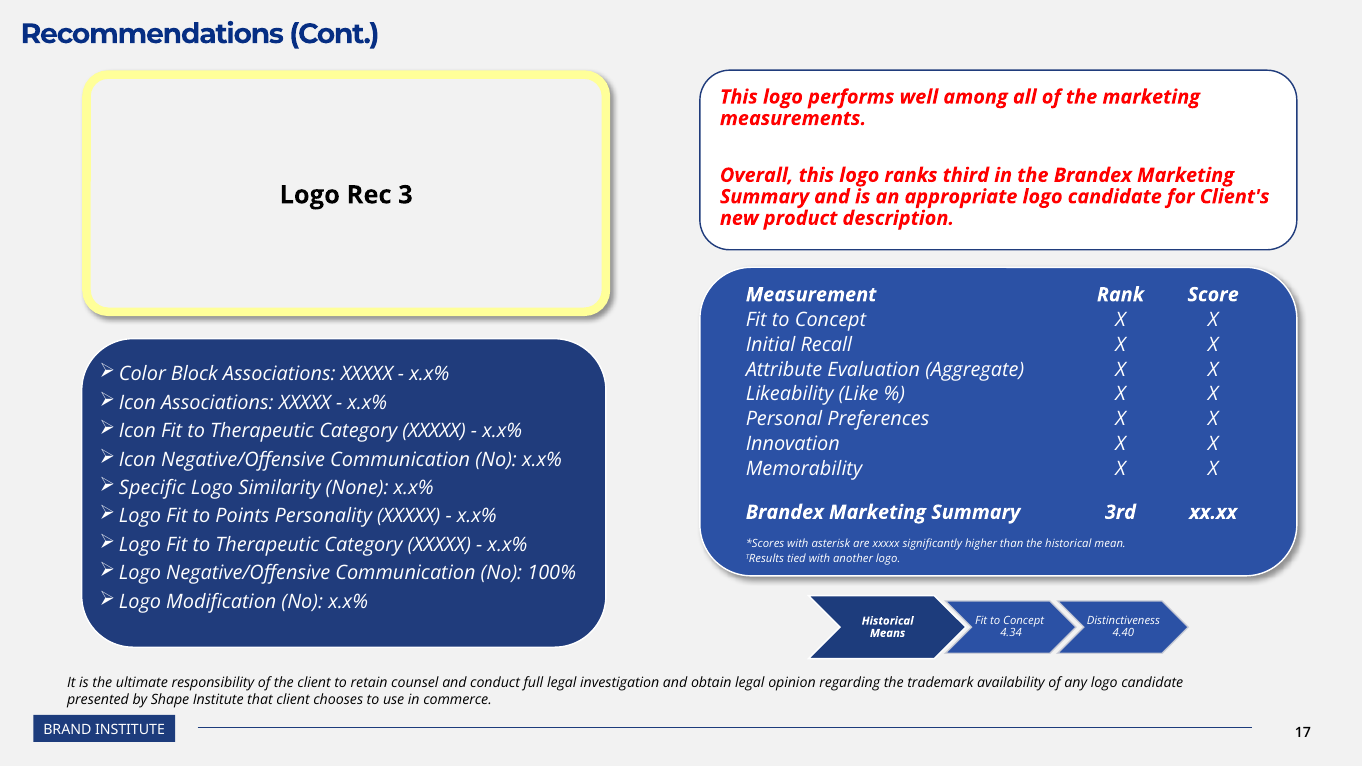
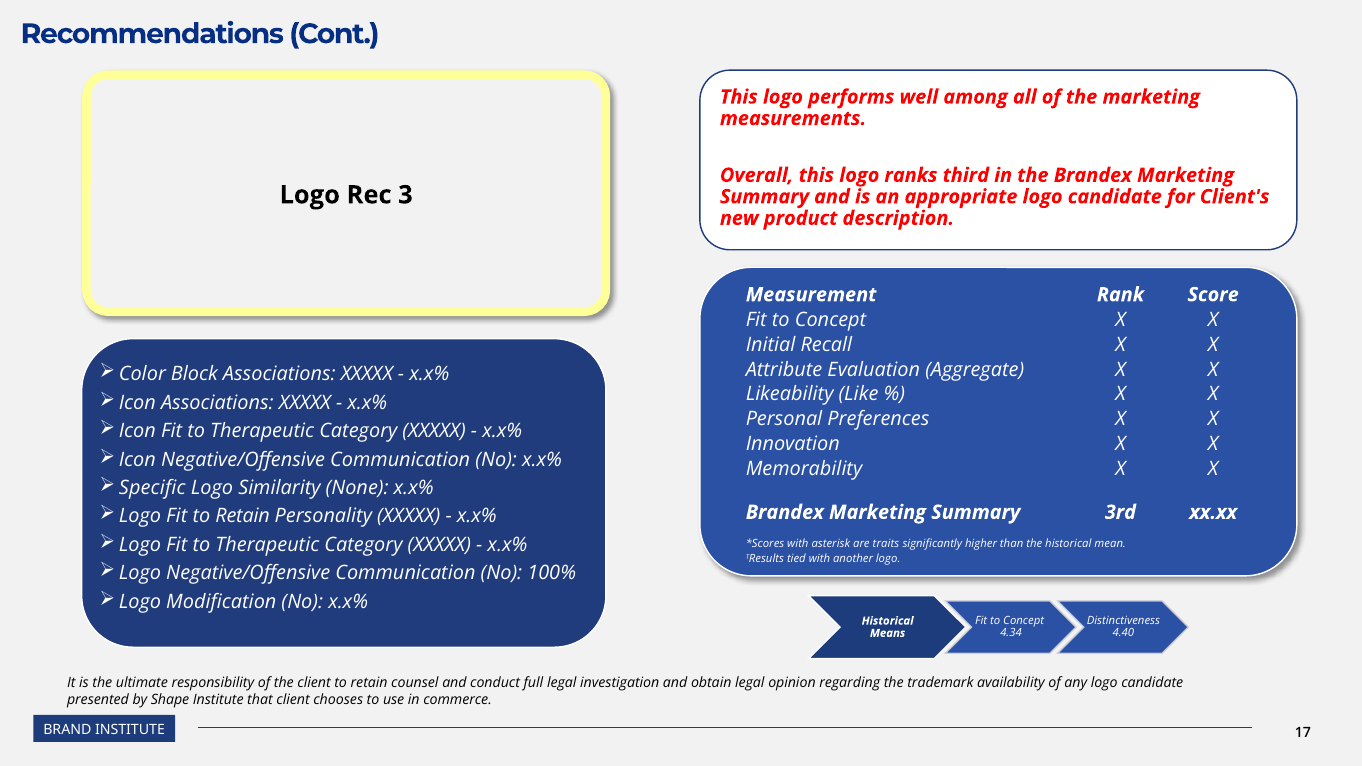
Fit to Points: Points -> Retain
are xxxxx: xxxxx -> traits
